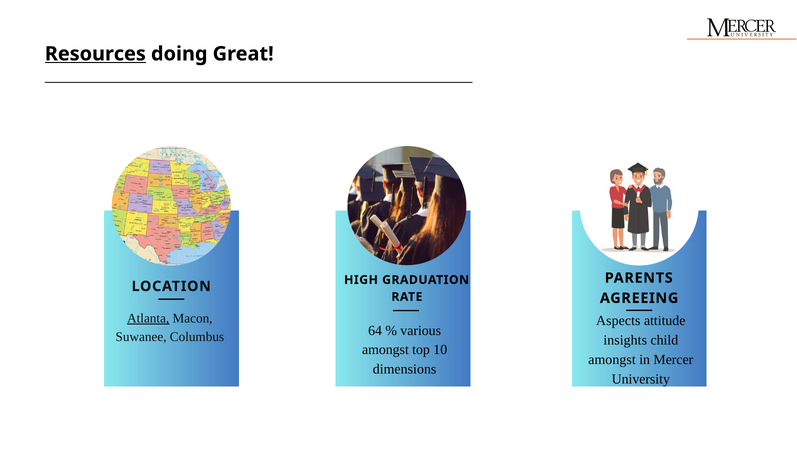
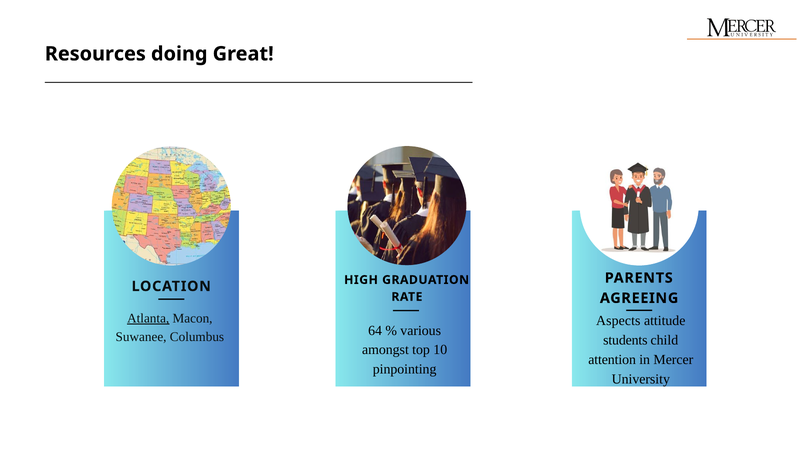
Resources underline: present -> none
insights: insights -> students
amongst at (612, 359): amongst -> attention
dimensions: dimensions -> pinpointing
